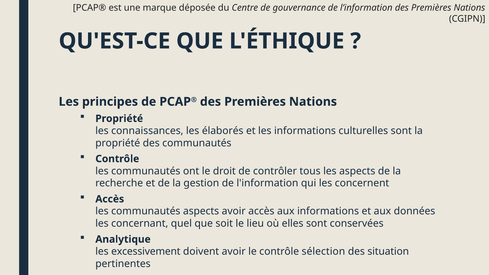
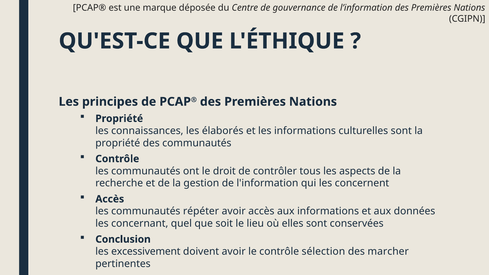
communautés aspects: aspects -> répéter
Analytique: Analytique -> Conclusion
situation: situation -> marcher
